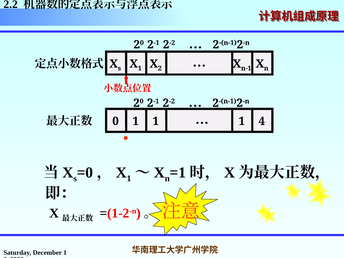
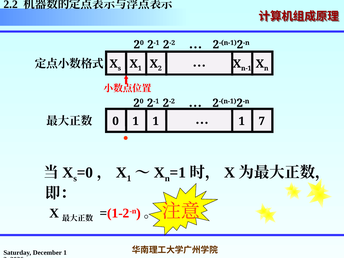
4: 4 -> 7
